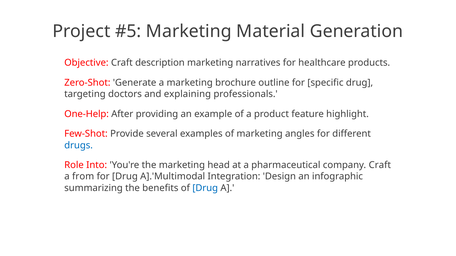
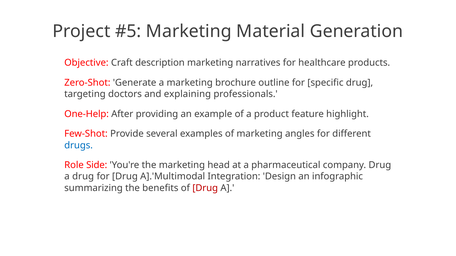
Into: Into -> Side
company Craft: Craft -> Drug
a from: from -> drug
Drug at (205, 188) colour: blue -> red
